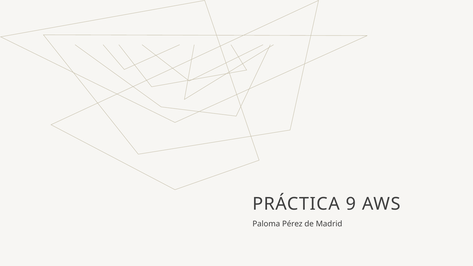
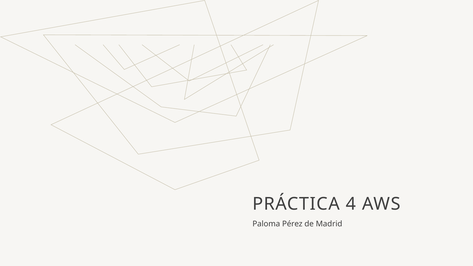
9: 9 -> 4
